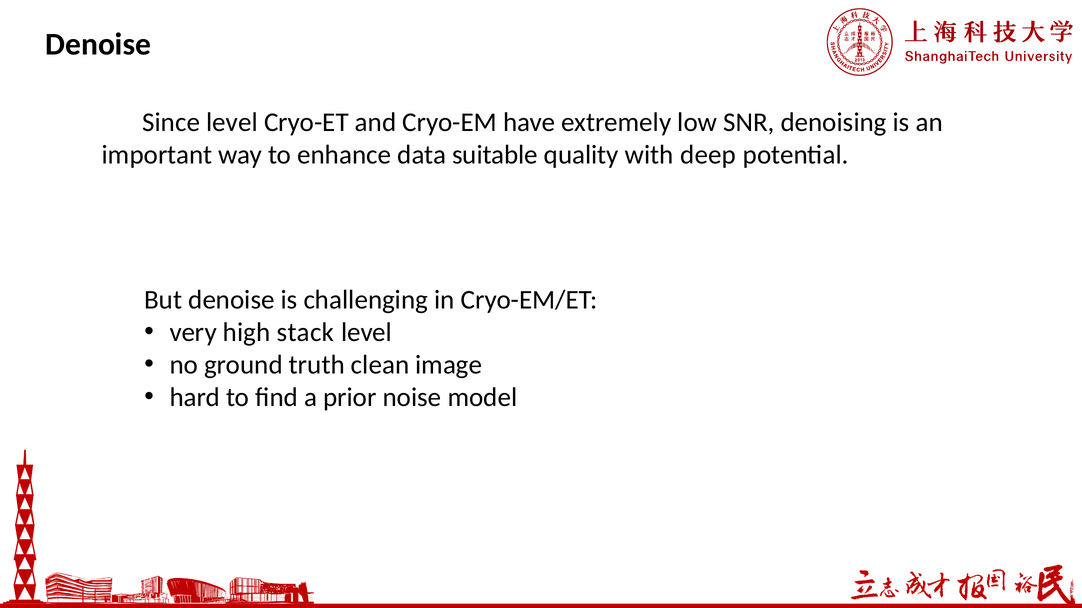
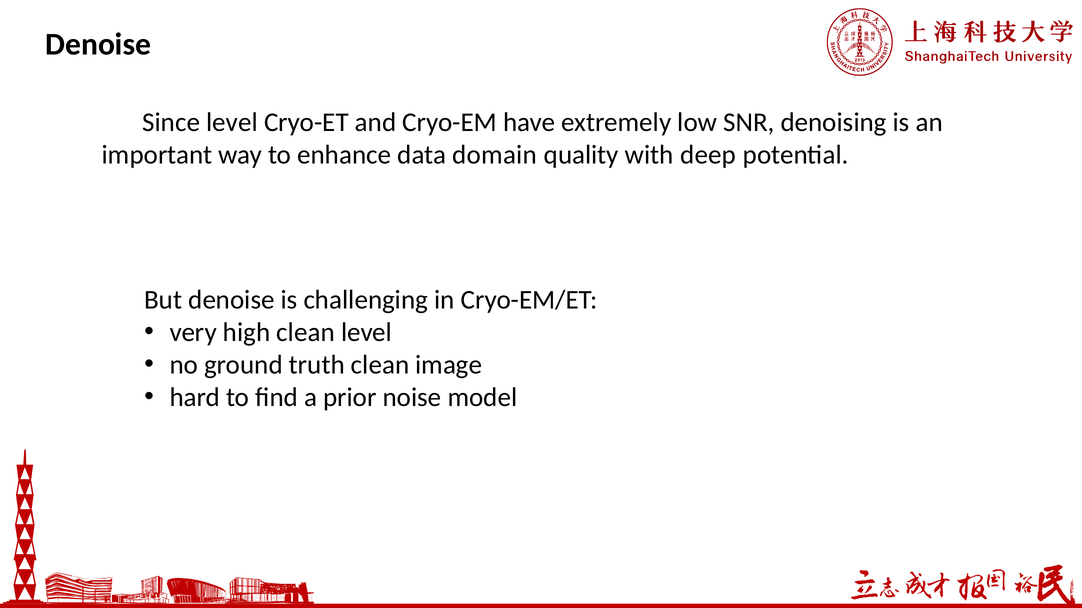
suitable: suitable -> domain
high stack: stack -> clean
